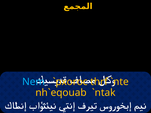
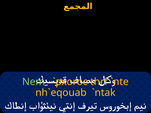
Nem colour: light blue -> light green
